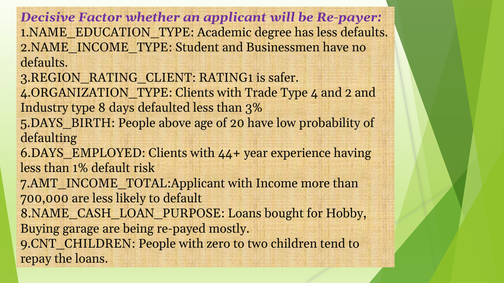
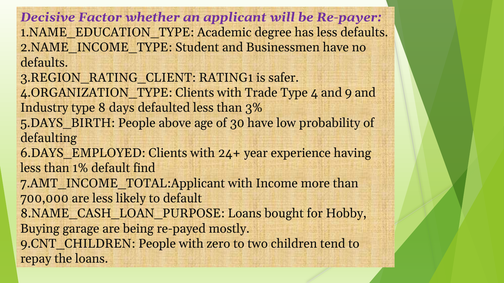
2: 2 -> 9
20: 20 -> 30
44+: 44+ -> 24+
risk: risk -> find
